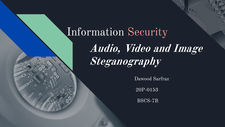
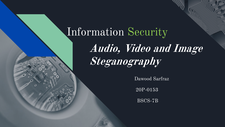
Security colour: pink -> light green
